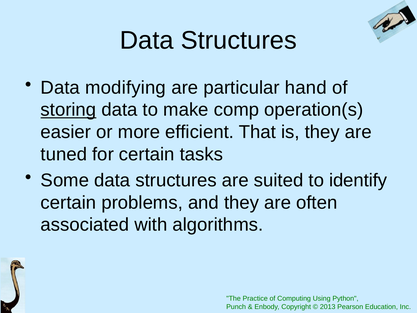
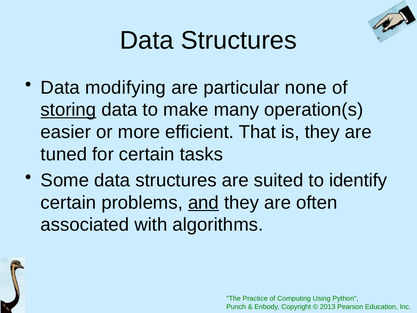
hand: hand -> none
comp: comp -> many
and underline: none -> present
